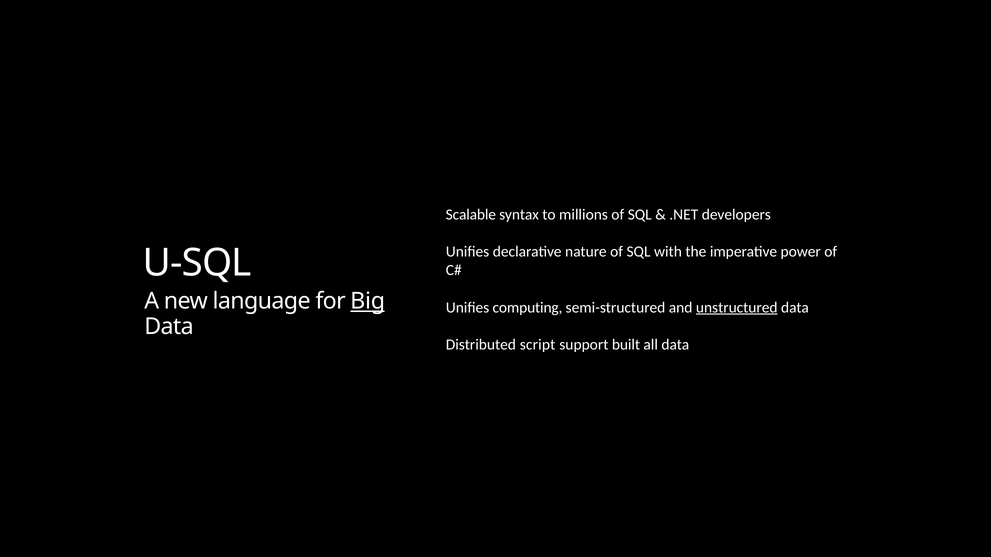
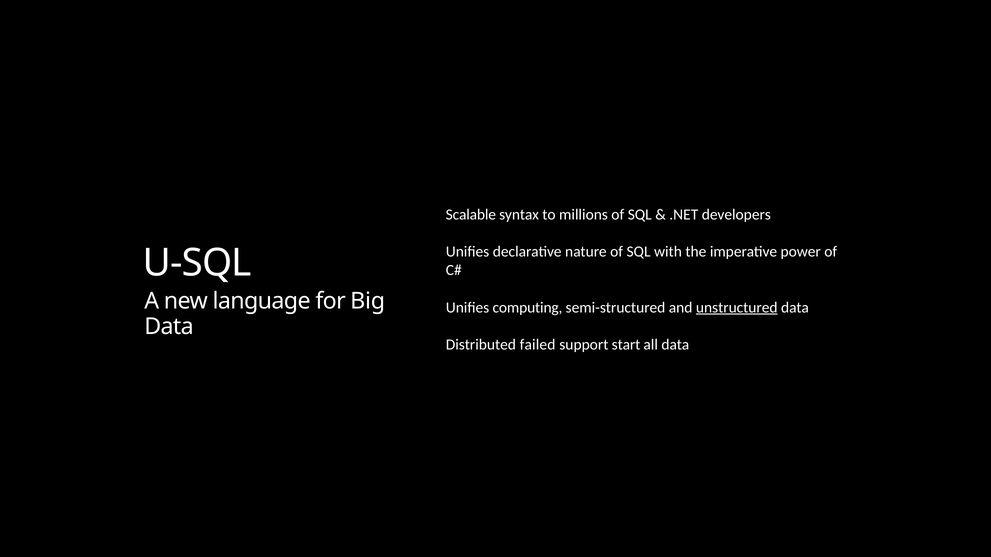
Big underline: present -> none
script: script -> failed
built: built -> start
